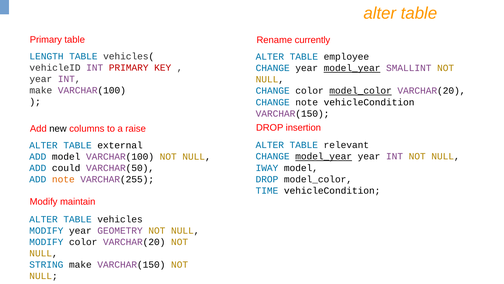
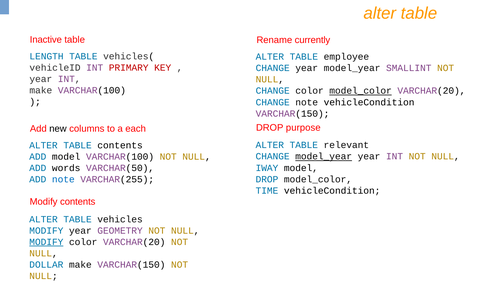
Primary at (46, 40): Primary -> Inactive
model_year at (352, 68) underline: present -> none
insertion: insertion -> purpose
raise: raise -> each
TABLE external: external -> contents
could: could -> words
note at (63, 179) colour: orange -> blue
Modify maintain: maintain -> contents
MODIFY at (46, 242) underline: none -> present
STRING: STRING -> DOLLAR
